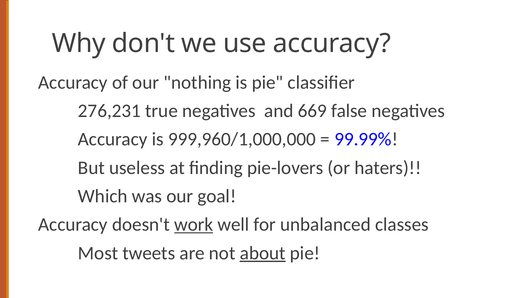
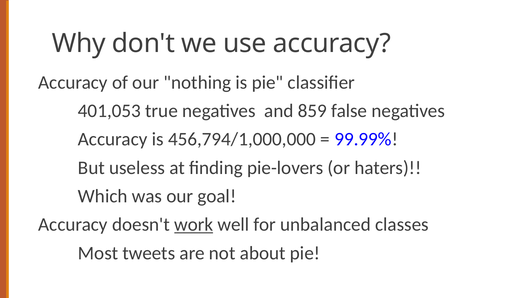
276,231: 276,231 -> 401,053
669: 669 -> 859
999,960/1,000,000: 999,960/1,000,000 -> 456,794/1,000,000
about underline: present -> none
